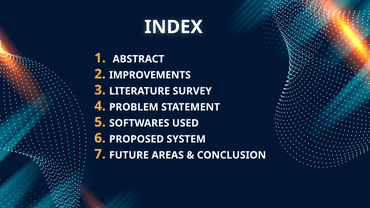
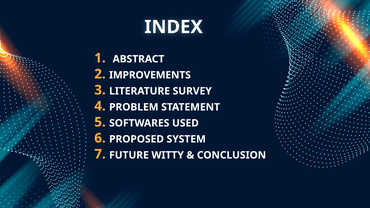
AREAS: AREAS -> WITTY
